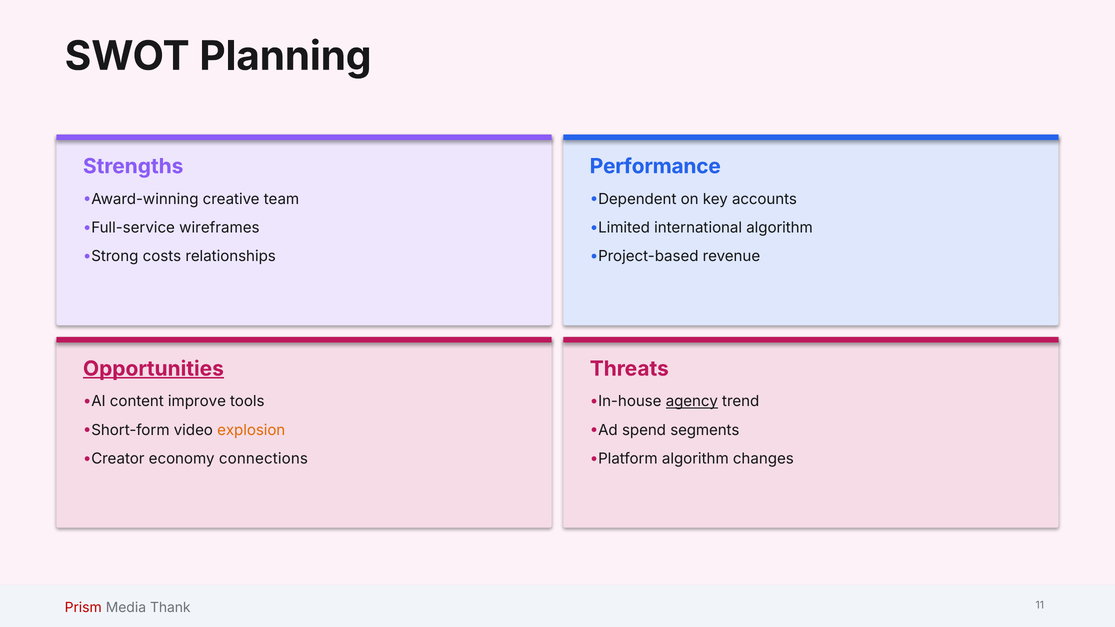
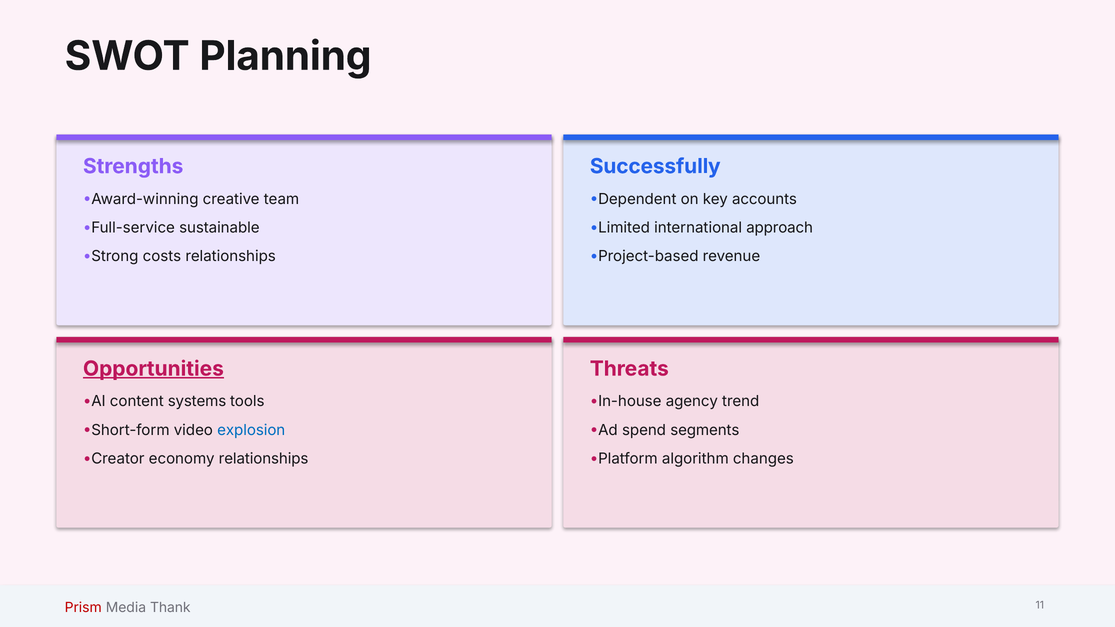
Performance: Performance -> Successfully
wireframes: wireframes -> sustainable
international algorithm: algorithm -> approach
improve: improve -> systems
agency underline: present -> none
explosion colour: orange -> blue
economy connections: connections -> relationships
